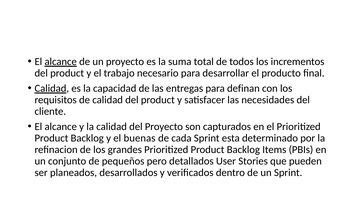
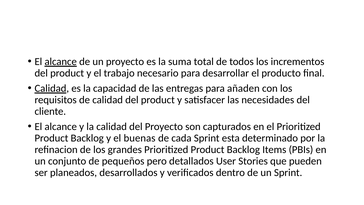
definan: definan -> añaden
